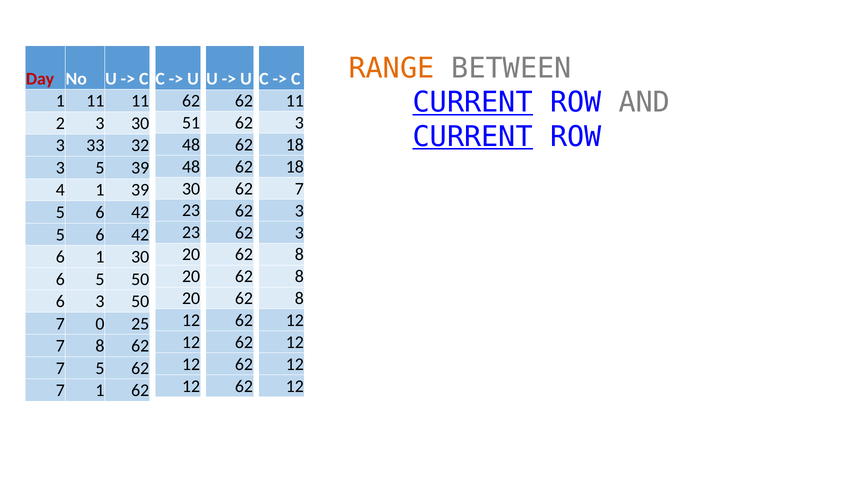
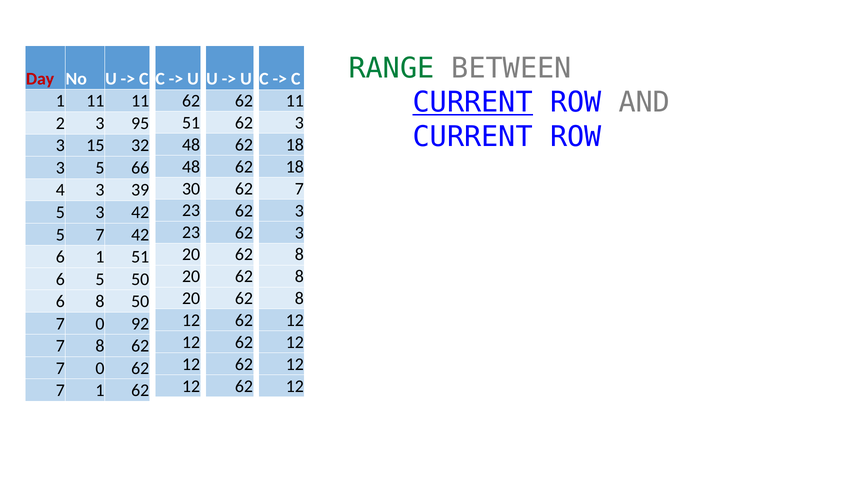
RANGE colour: orange -> green
3 30: 30 -> 95
CURRENT at (473, 137) underline: present -> none
33: 33 -> 15
5 39: 39 -> 66
4 1: 1 -> 3
6 at (100, 212): 6 -> 3
6 at (100, 235): 6 -> 7
1 30: 30 -> 51
6 3: 3 -> 8
25: 25 -> 92
5 at (100, 368): 5 -> 0
